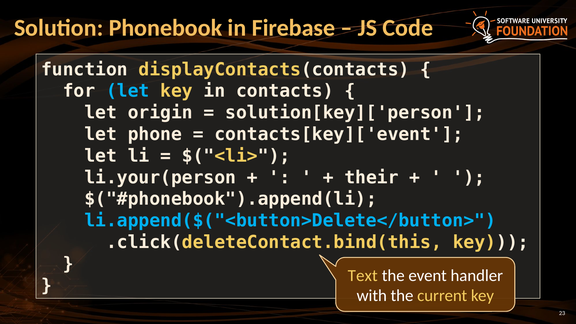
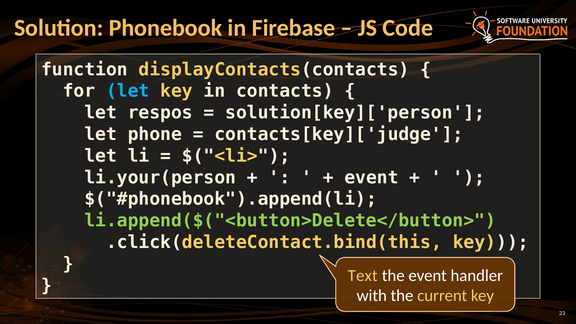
origin: origin -> respos
contacts[key]['event: contacts[key]['event -> contacts[key]['judge
their at (371, 177): their -> event
li.append($("<button>Delete</button> colour: light blue -> light green
